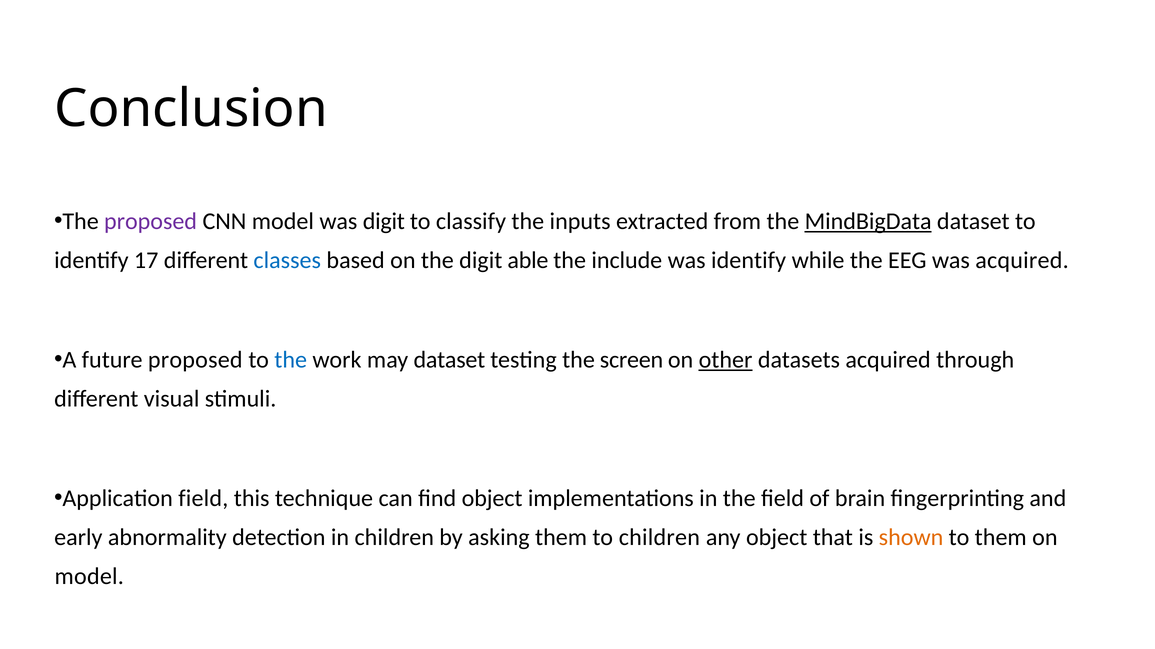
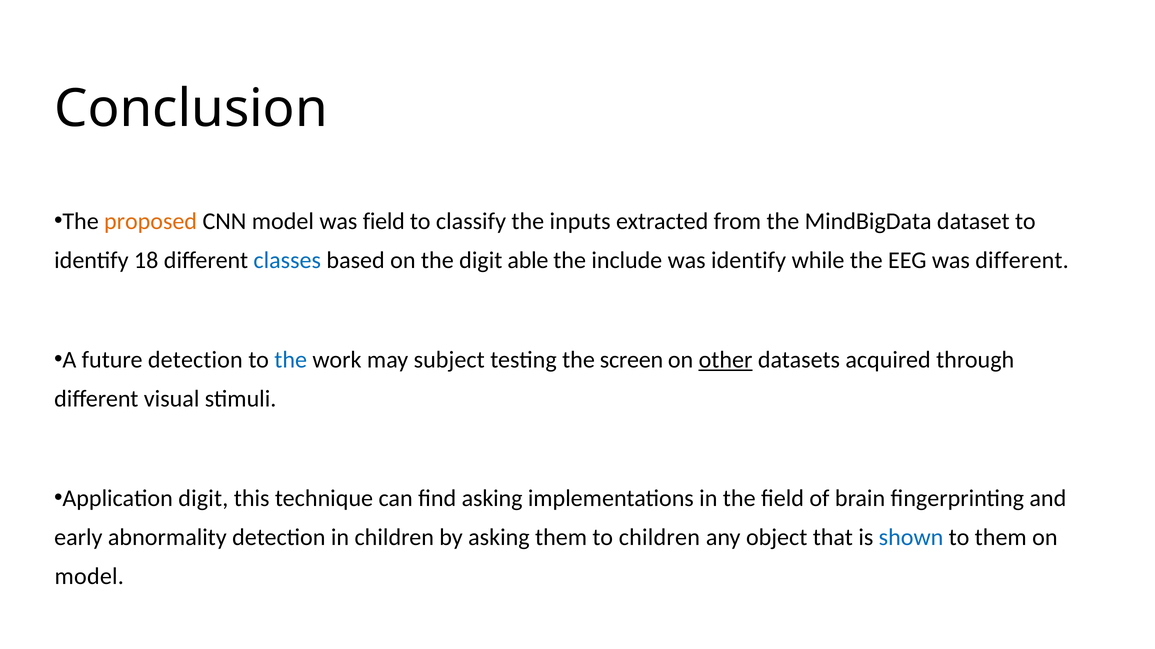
proposed at (151, 222) colour: purple -> orange
was digit: digit -> field
MindBigData underline: present -> none
17: 17 -> 18
was acquired: acquired -> different
future proposed: proposed -> detection
may dataset: dataset -> subject
Application field: field -> digit
find object: object -> asking
shown colour: orange -> blue
